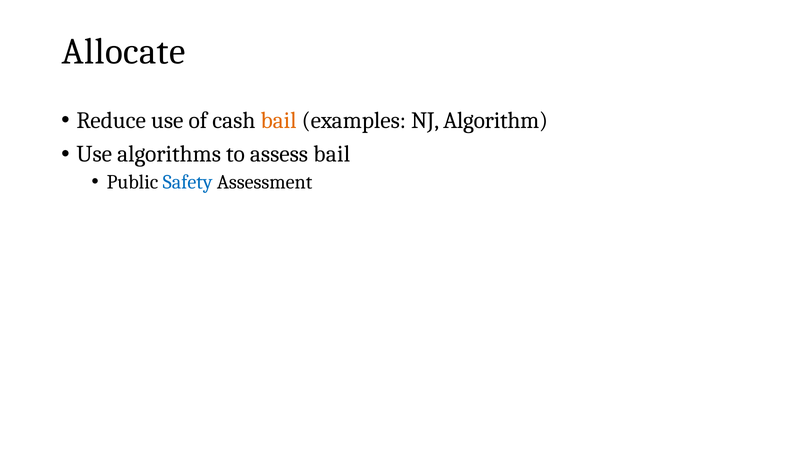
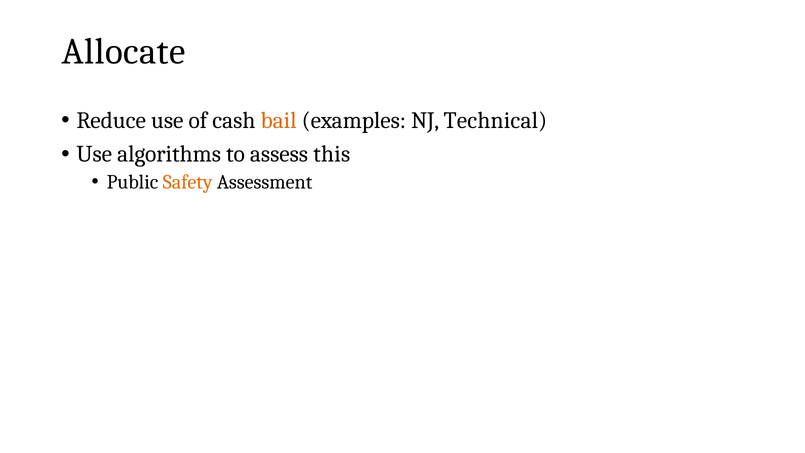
Algorithm: Algorithm -> Technical
assess bail: bail -> this
Safety colour: blue -> orange
